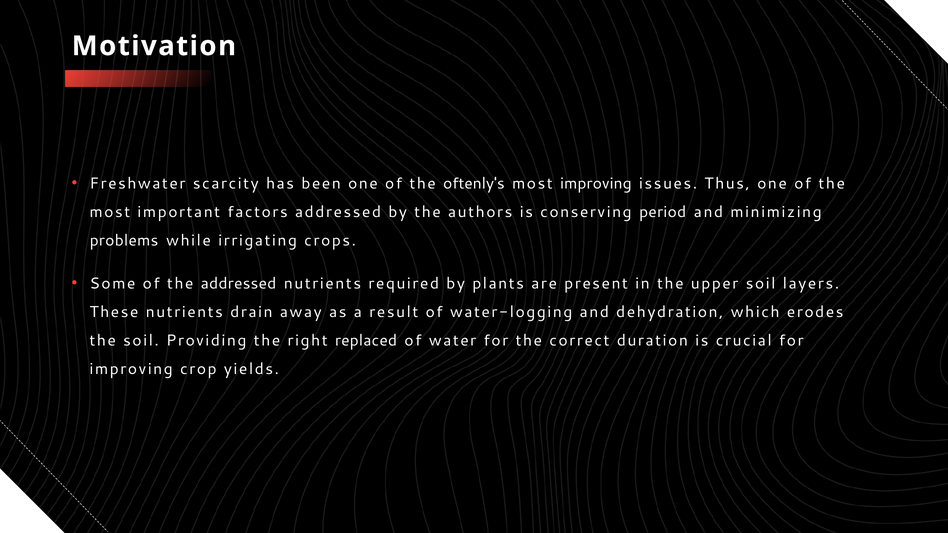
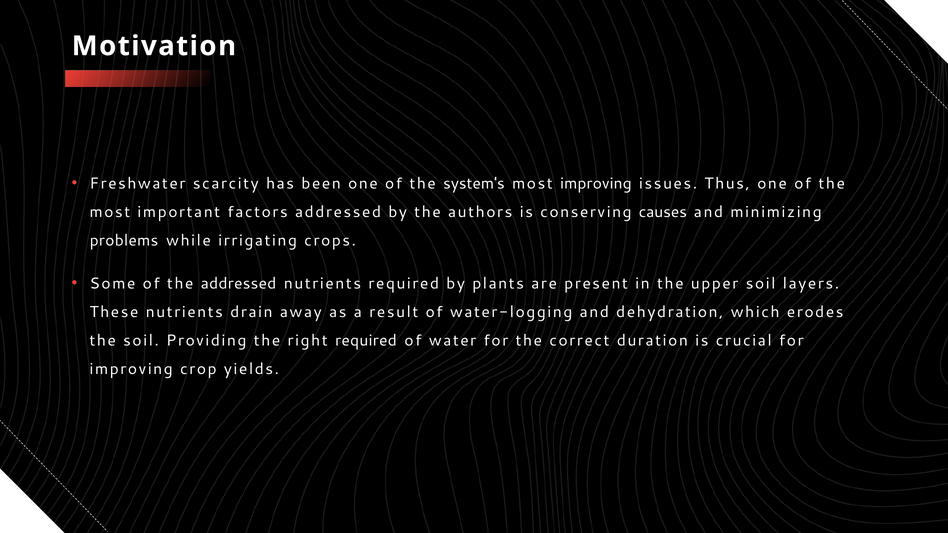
oftenly's: oftenly's -> system's
period: period -> causes
right replaced: replaced -> required
